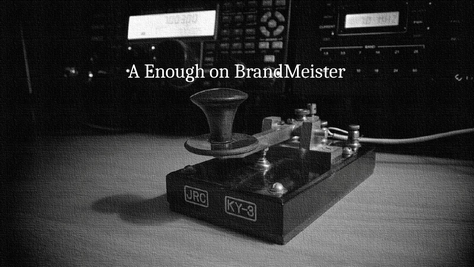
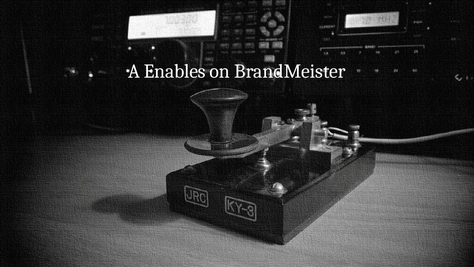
Enough: Enough -> Enables
